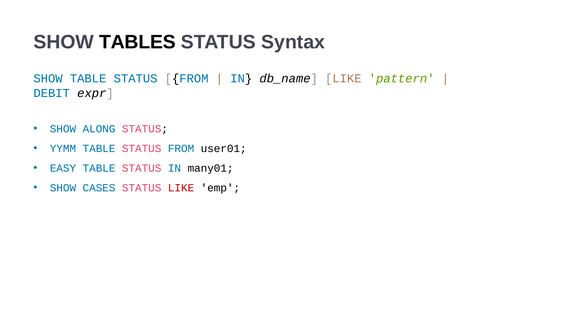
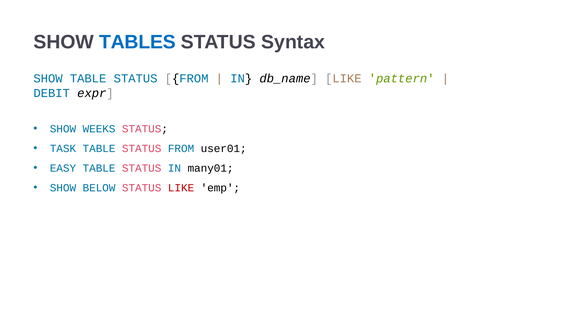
TABLES colour: black -> blue
ALONG: ALONG -> WEEKS
YYMM: YYMM -> TASK
CASES: CASES -> BELOW
